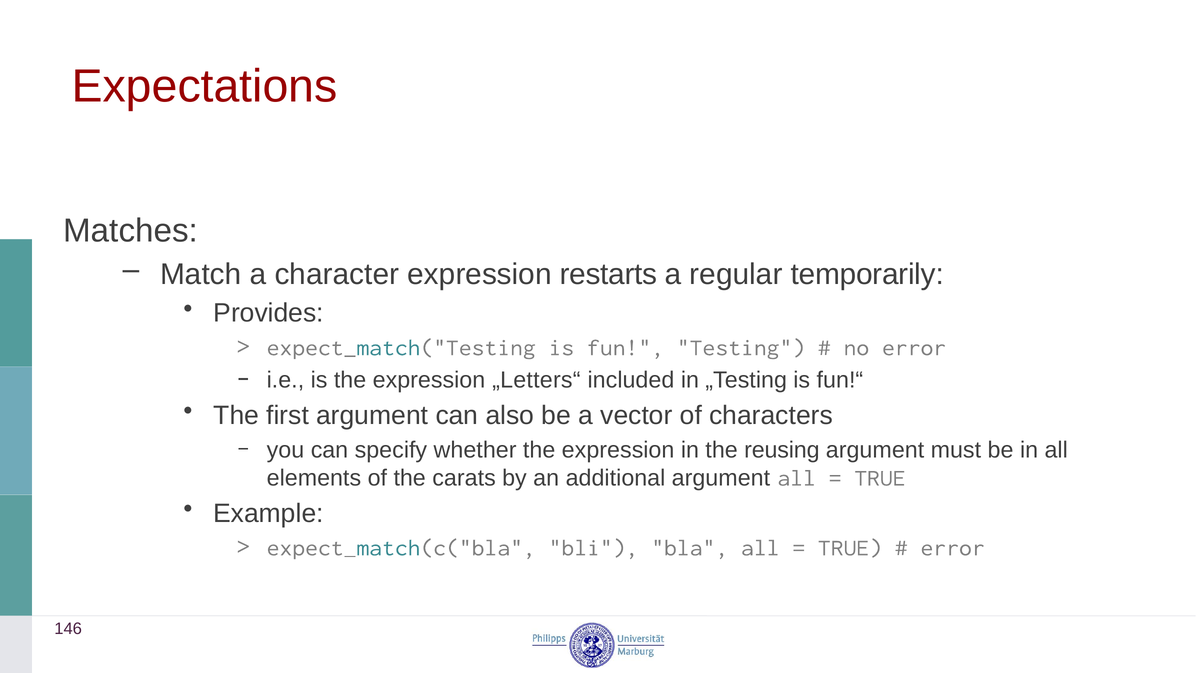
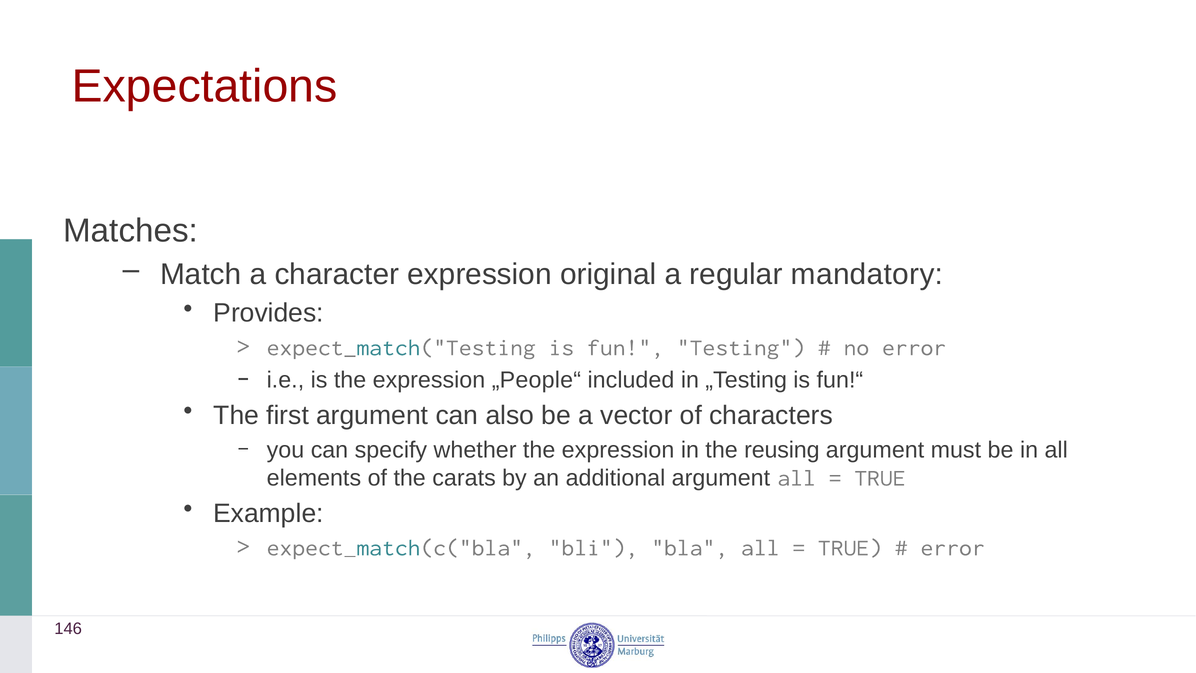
restarts: restarts -> original
temporarily: temporarily -> mandatory
„Letters“: „Letters“ -> „People“
